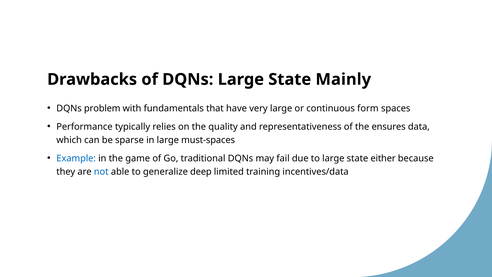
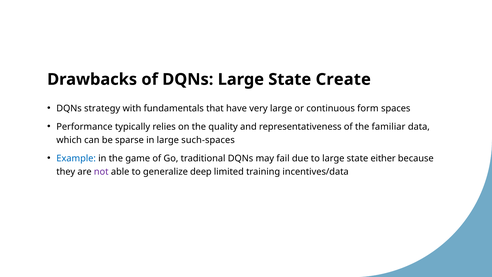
Mainly: Mainly -> Create
problem: problem -> strategy
ensures: ensures -> familiar
must-spaces: must-spaces -> such-spaces
not colour: blue -> purple
